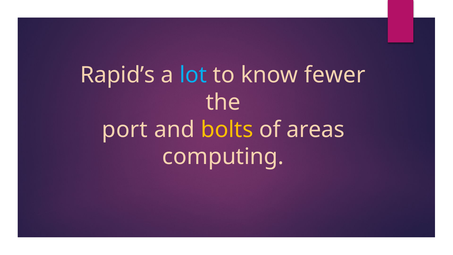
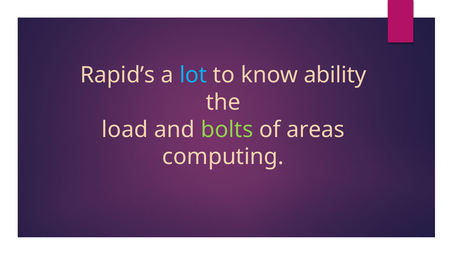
fewer: fewer -> ability
port: port -> load
bolts colour: yellow -> light green
